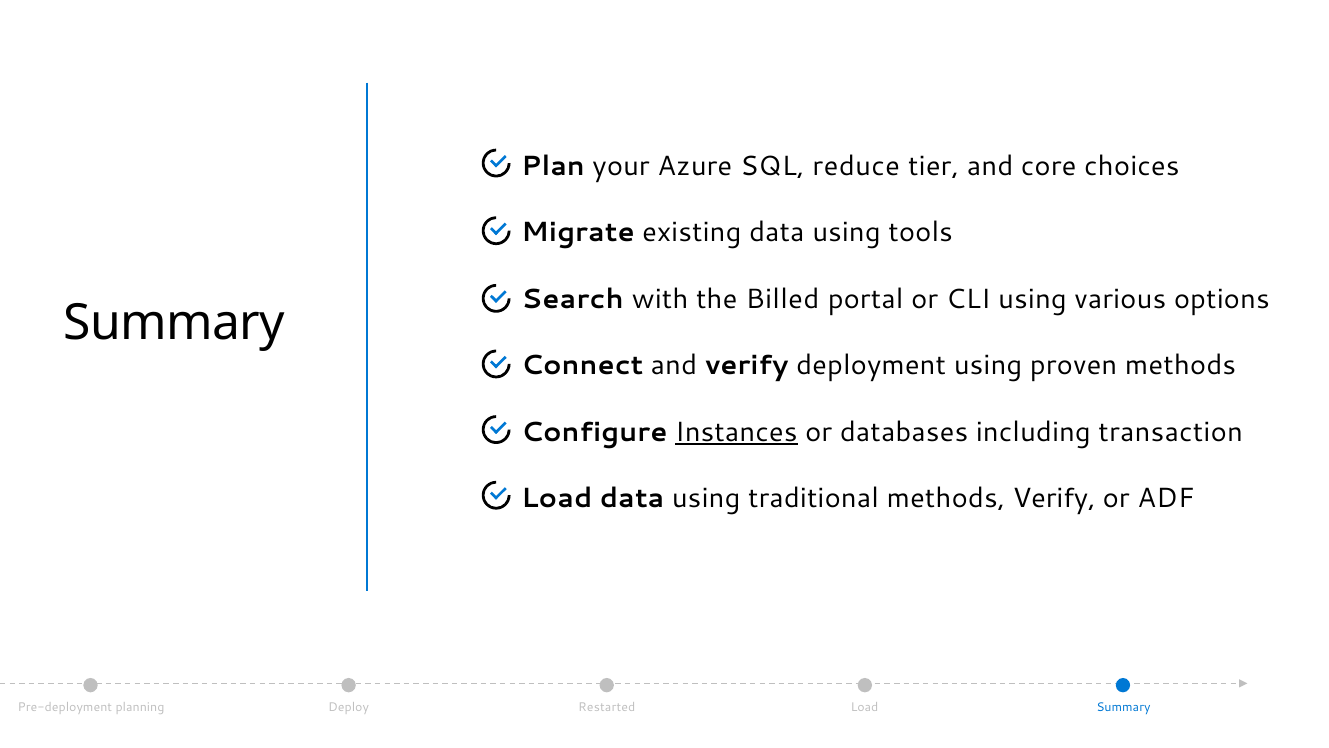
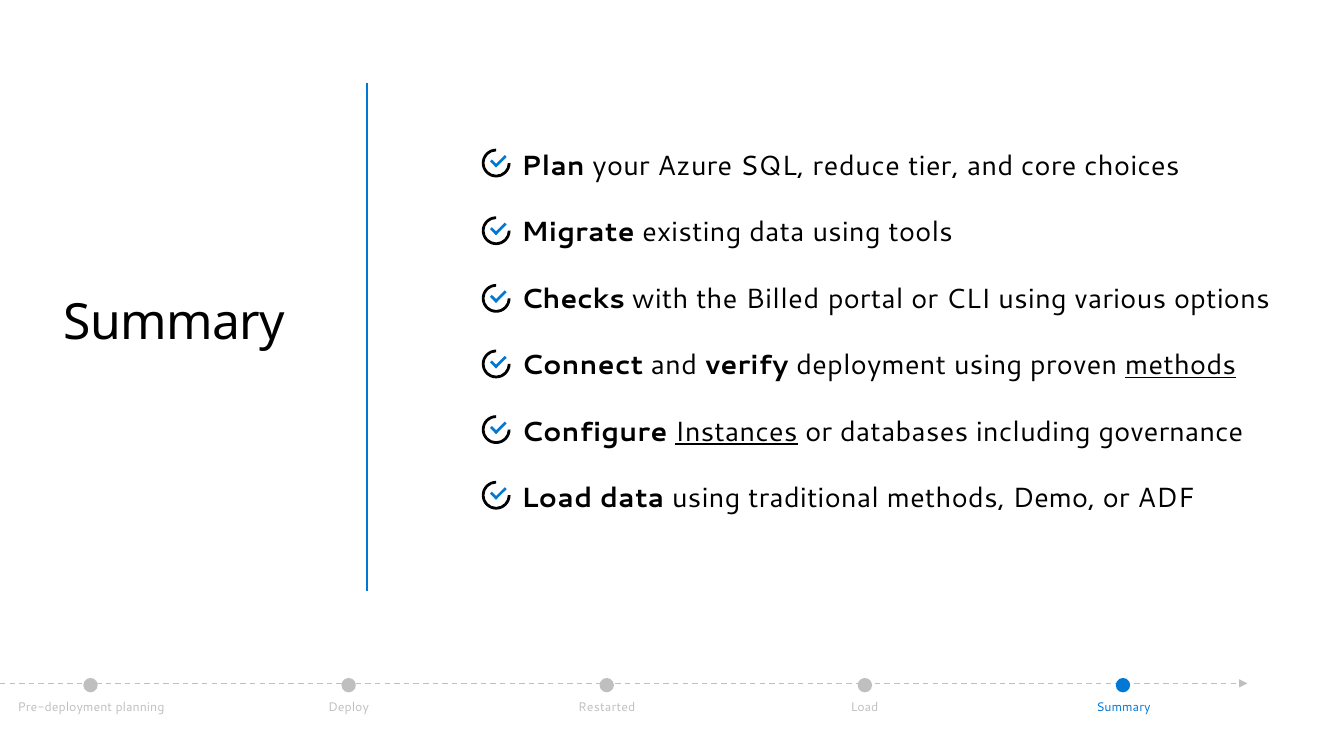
Search: Search -> Checks
methods at (1181, 365) underline: none -> present
transaction: transaction -> governance
methods Verify: Verify -> Demo
